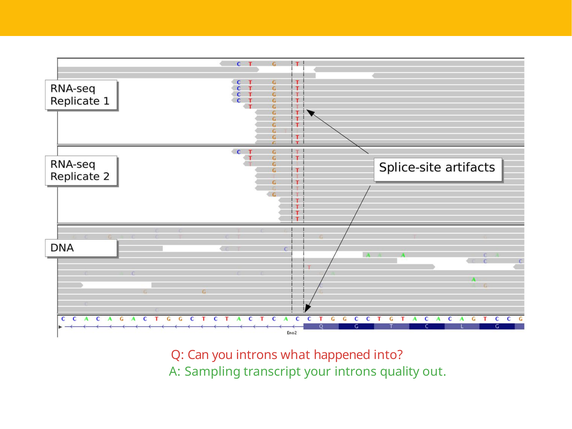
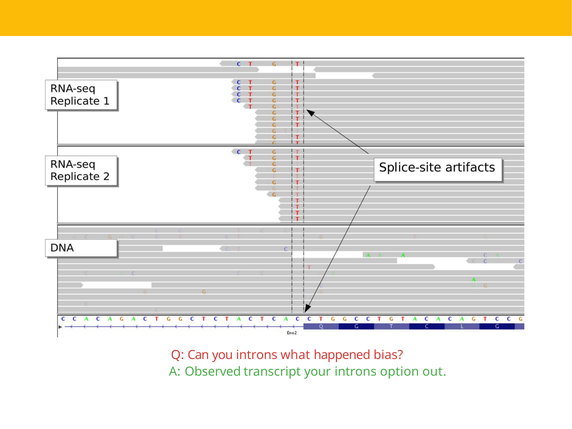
into: into -> bias
Sampling: Sampling -> Observed
quality: quality -> option
